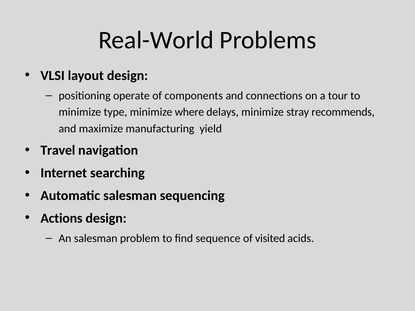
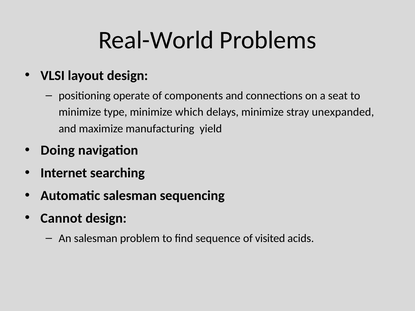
tour: tour -> seat
where: where -> which
recommends: recommends -> unexpanded
Travel: Travel -> Doing
Actions: Actions -> Cannot
